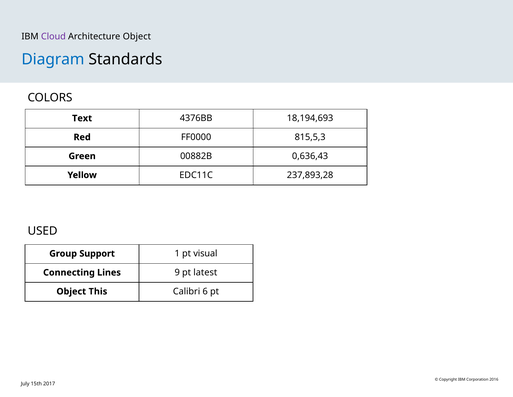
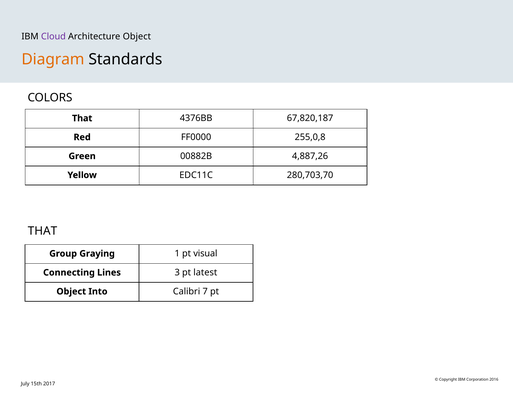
Diagram colour: blue -> orange
Text at (82, 118): Text -> That
18,194,693: 18,194,693 -> 67,820,187
815,5,3: 815,5,3 -> 255,0,8
0,636,43: 0,636,43 -> 4,887,26
237,893,28: 237,893,28 -> 280,703,70
USED at (43, 231): USED -> THAT
Support: Support -> Graying
9: 9 -> 3
This: This -> Into
6: 6 -> 7
